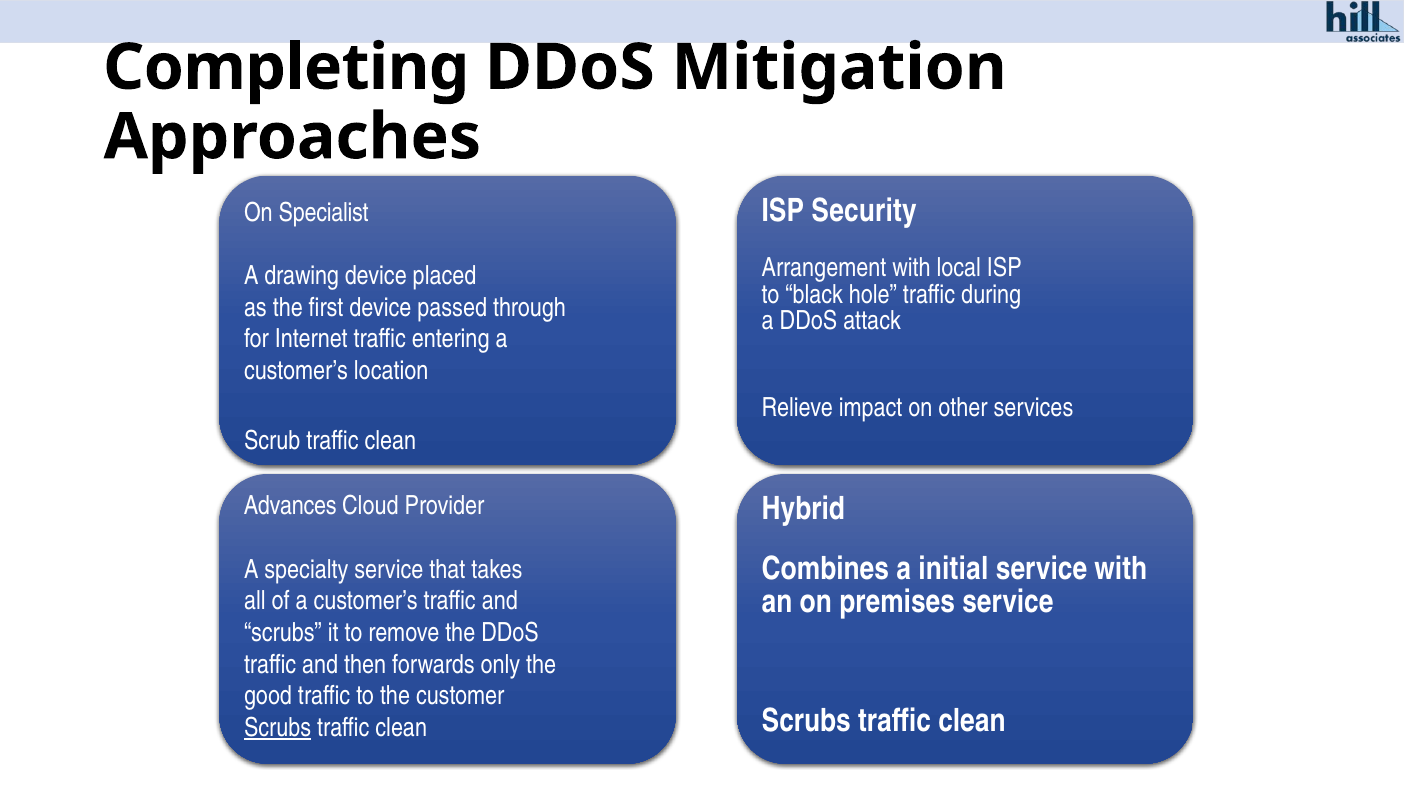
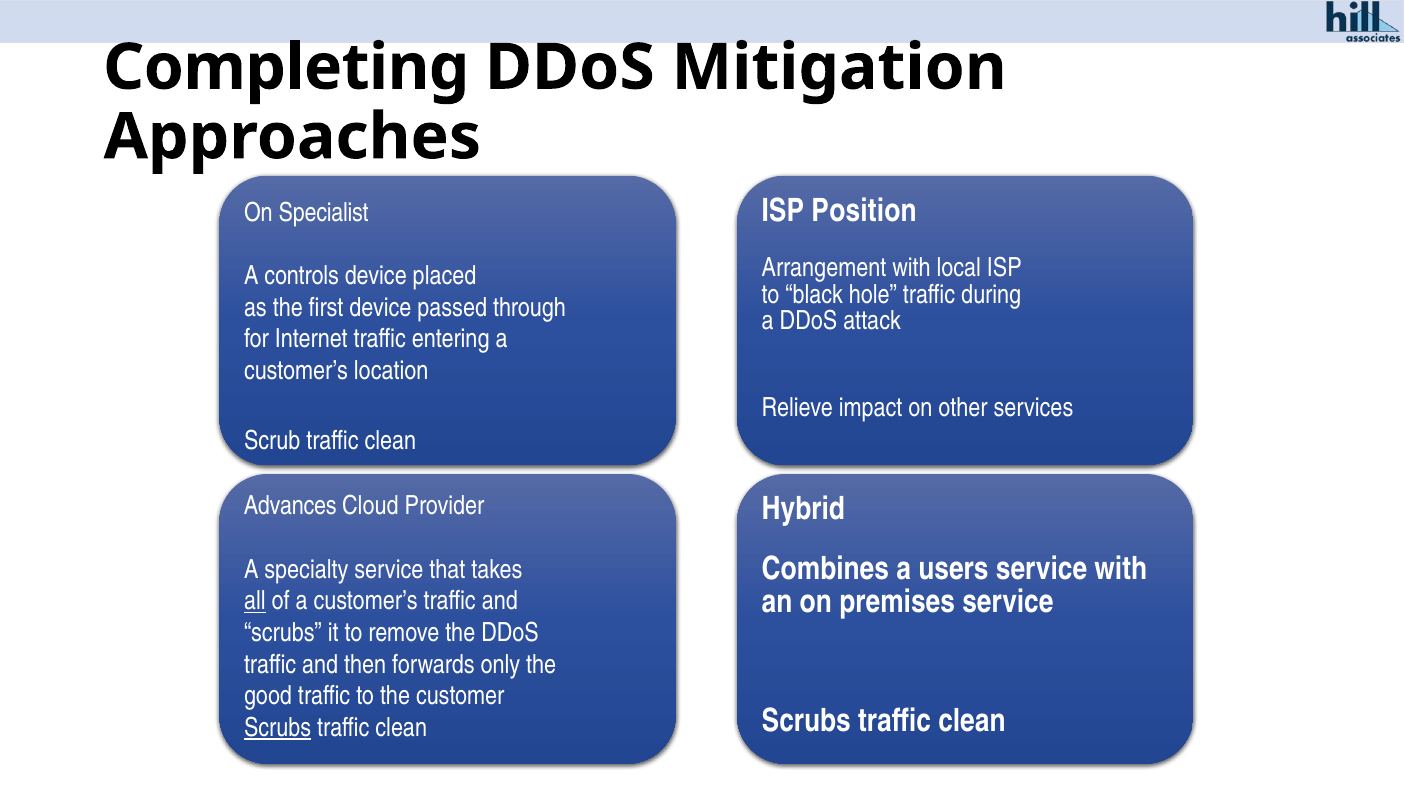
Security: Security -> Position
drawing: drawing -> controls
initial: initial -> users
all underline: none -> present
